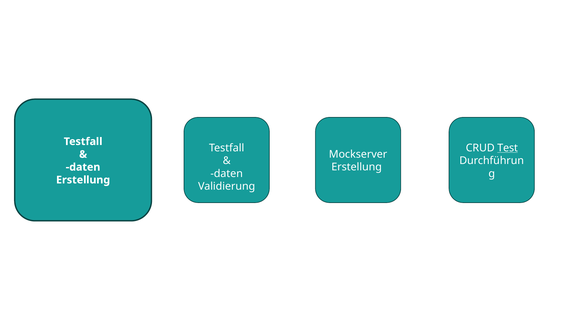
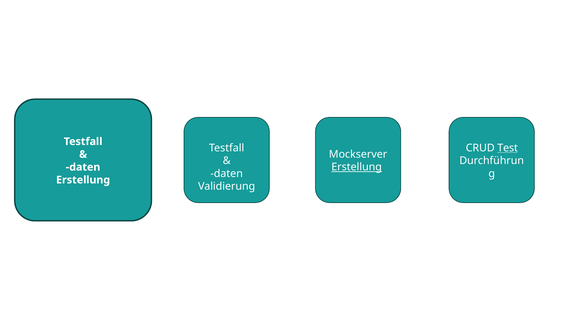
Erstellung at (357, 167) underline: none -> present
